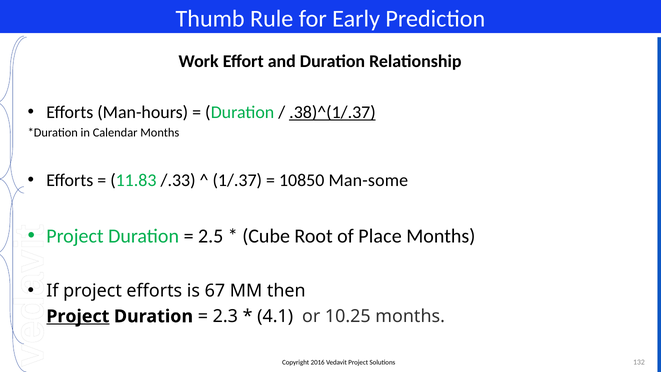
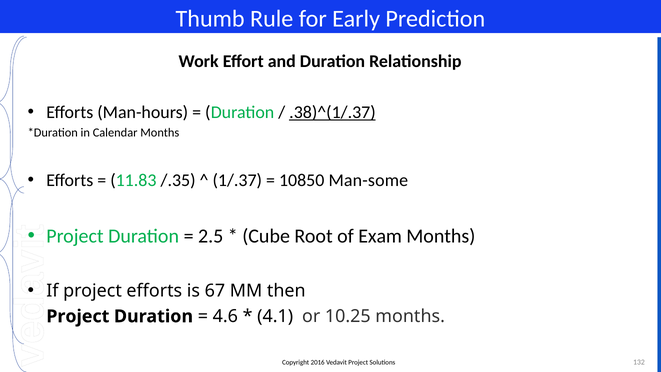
/.33: /.33 -> /.35
Place: Place -> Exam
Project at (78, 316) underline: present -> none
2.3: 2.3 -> 4.6
